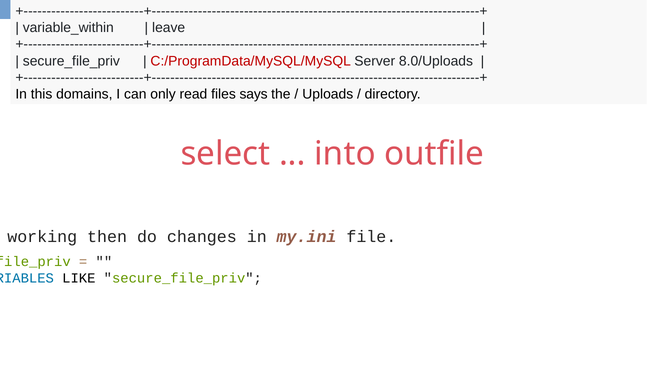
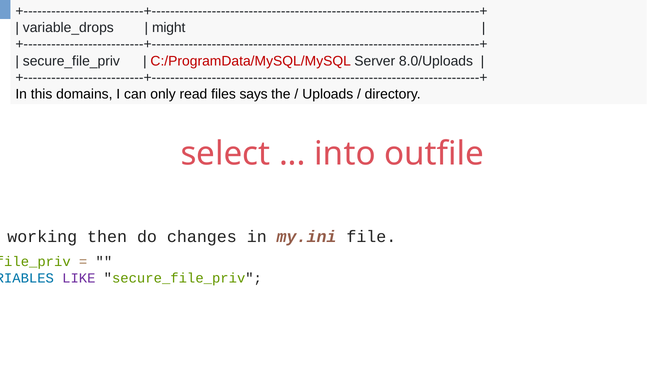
variable_within: variable_within -> variable_drops
leave: leave -> might
LIKE colour: black -> purple
